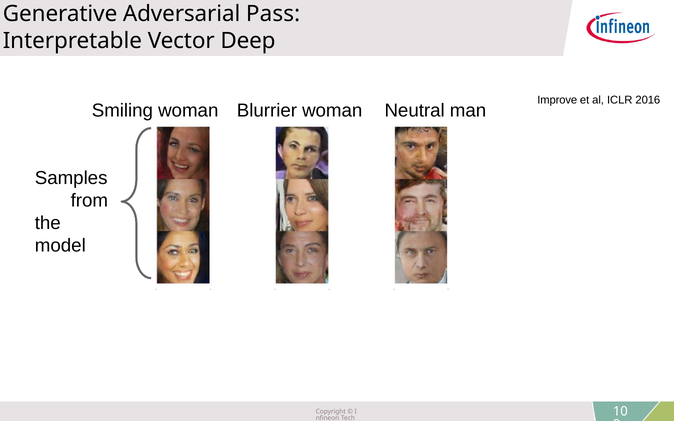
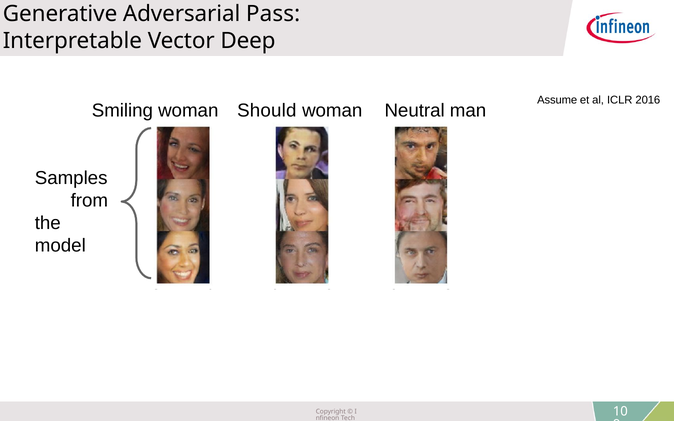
Improve: Improve -> Assume
Blurrier: Blurrier -> Should
